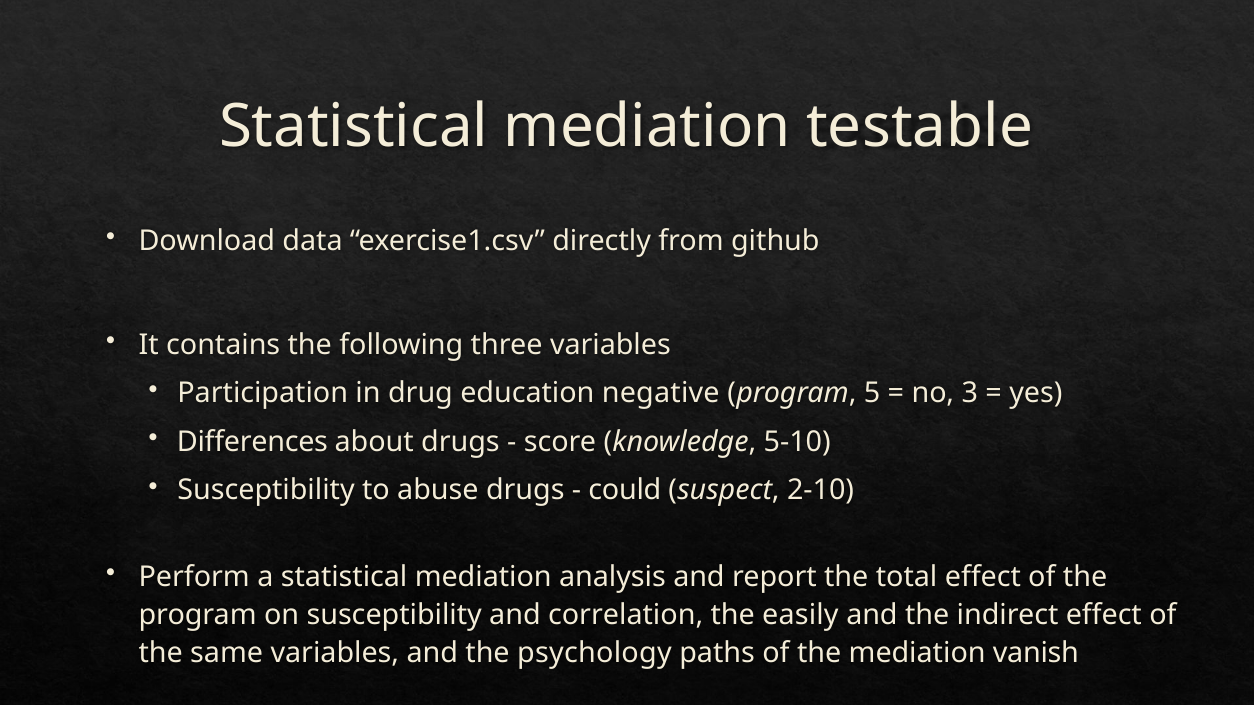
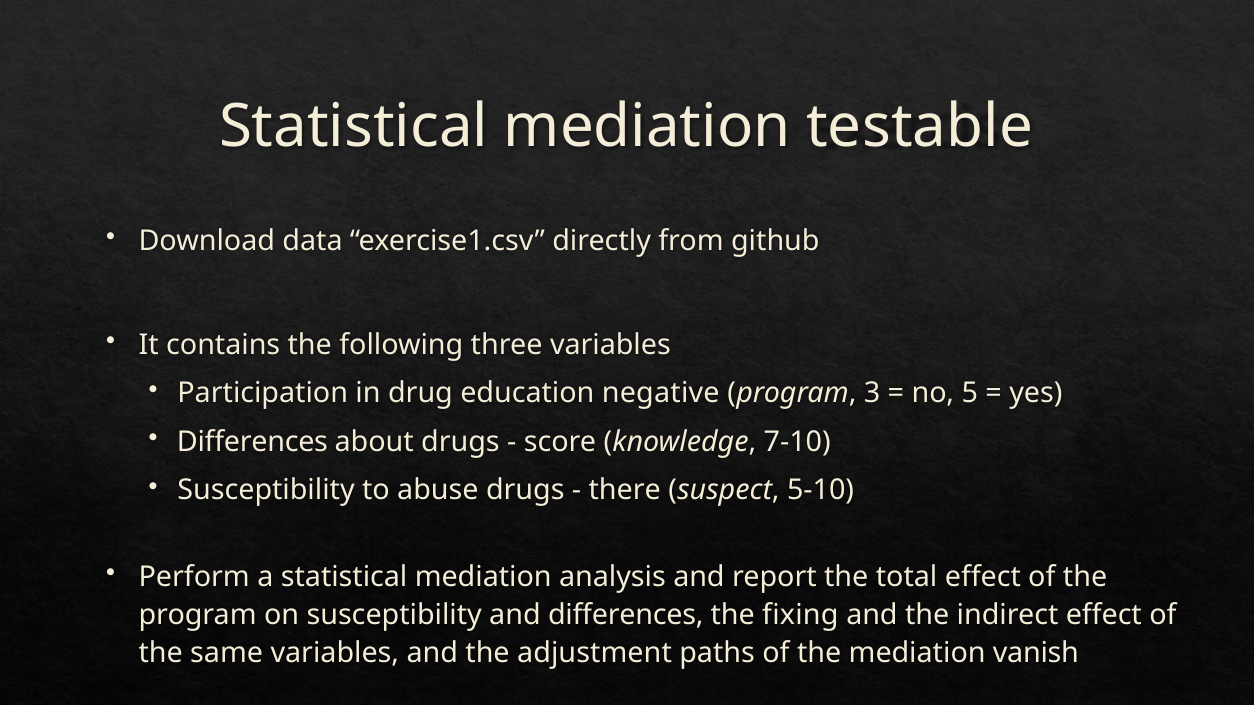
5: 5 -> 3
3: 3 -> 5
5-10: 5-10 -> 7-10
could: could -> there
2-10: 2-10 -> 5-10
and correlation: correlation -> differences
easily: easily -> fixing
psychology: psychology -> adjustment
